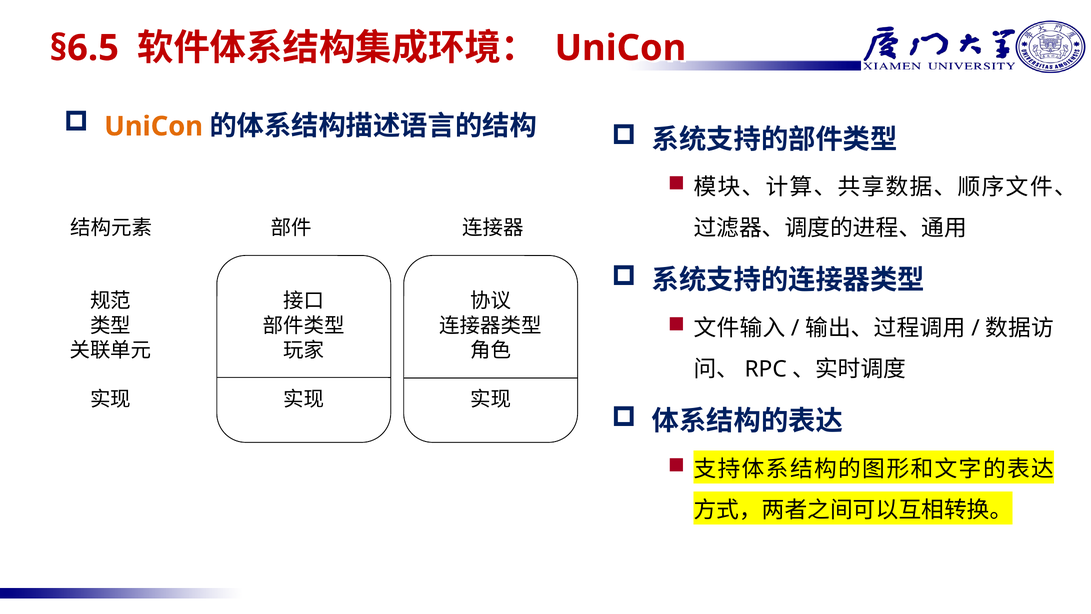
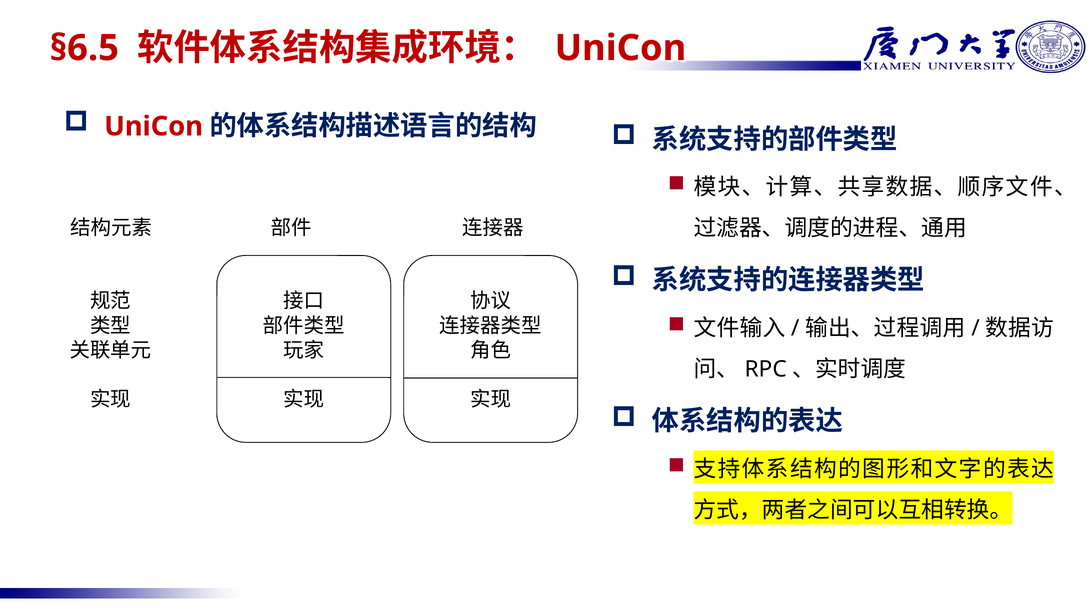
UniCon at (154, 126) colour: orange -> red
